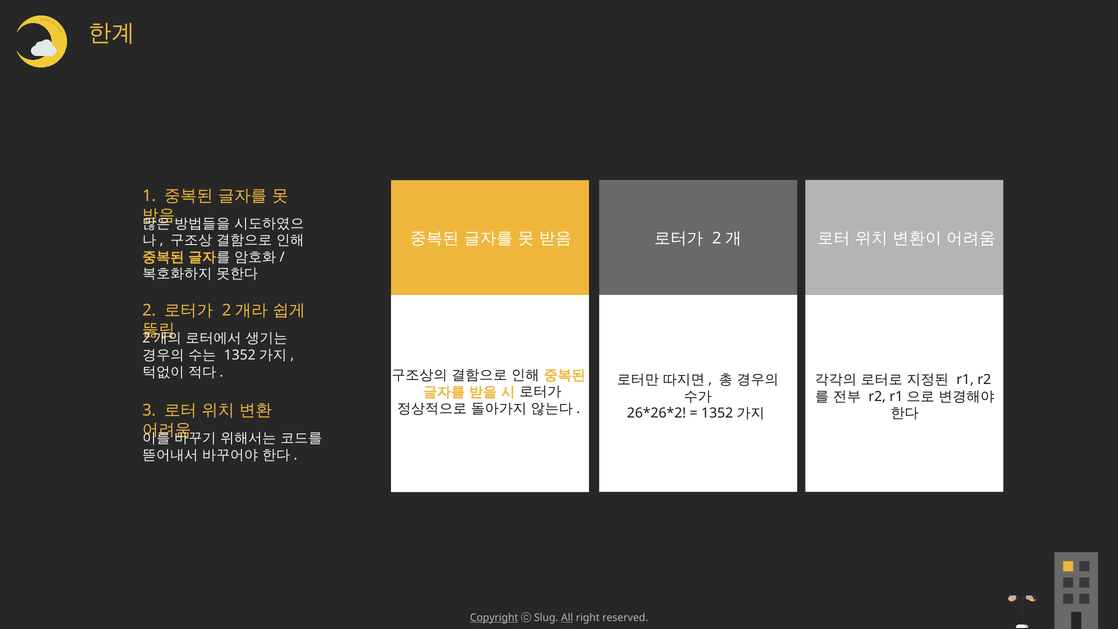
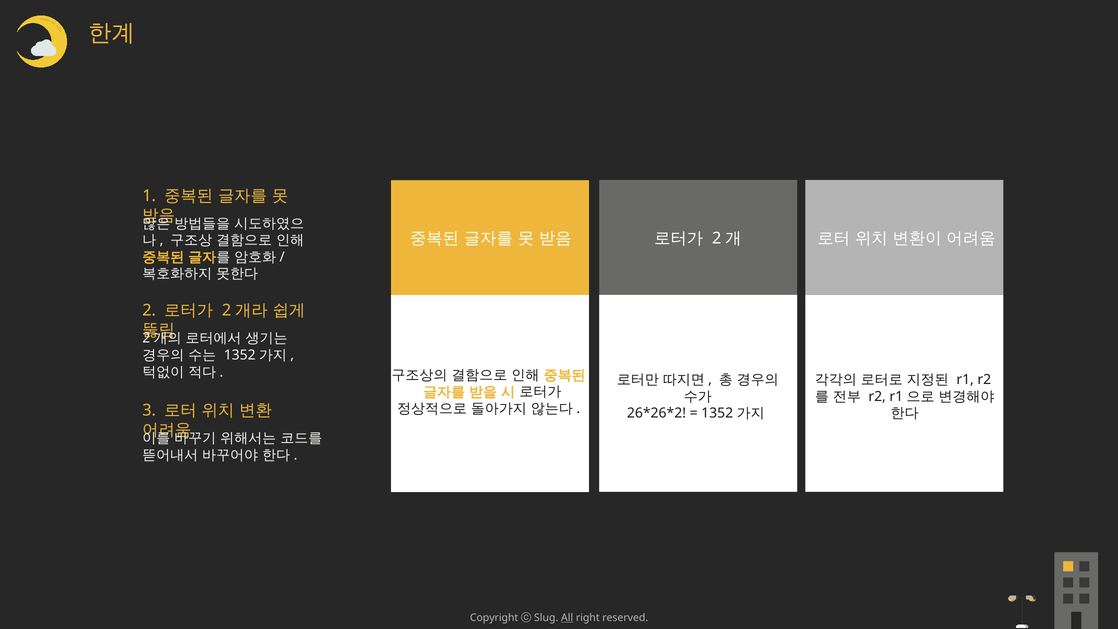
Copyright underline: present -> none
